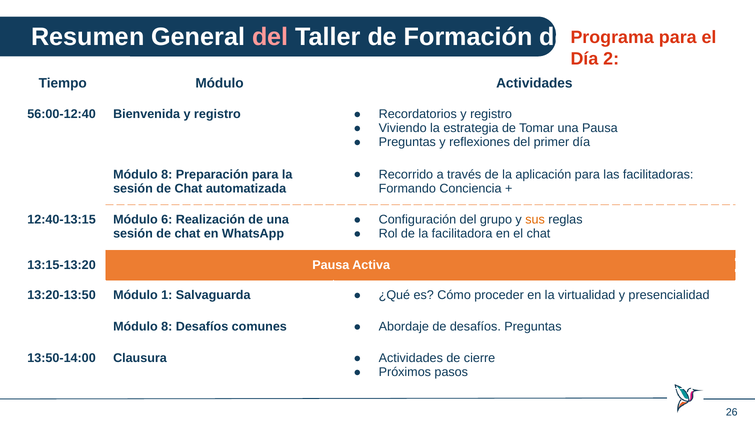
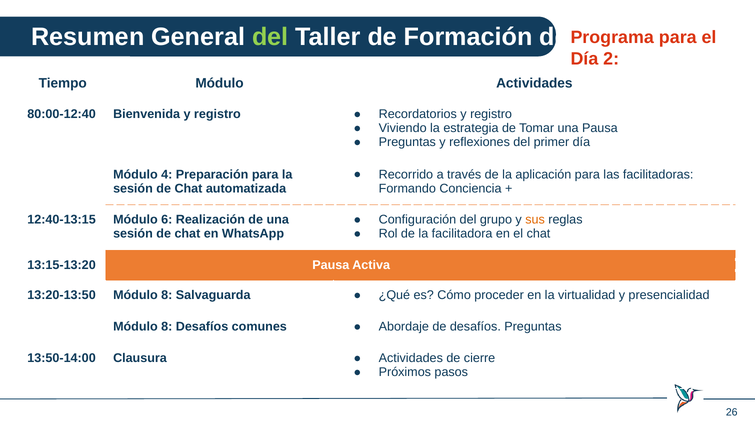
del at (270, 37) colour: pink -> light green
56:00-12:40: 56:00-12:40 -> 80:00-12:40
8 at (167, 174): 8 -> 4
13:20-13:50 Módulo 1: 1 -> 8
